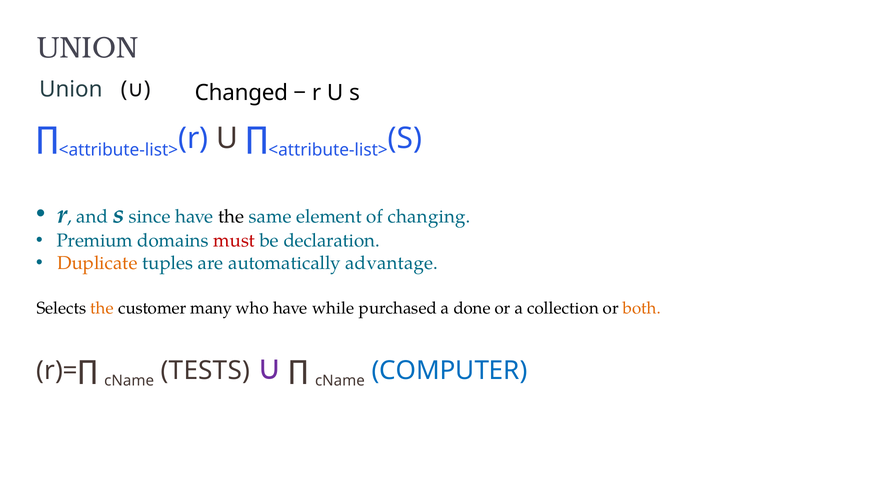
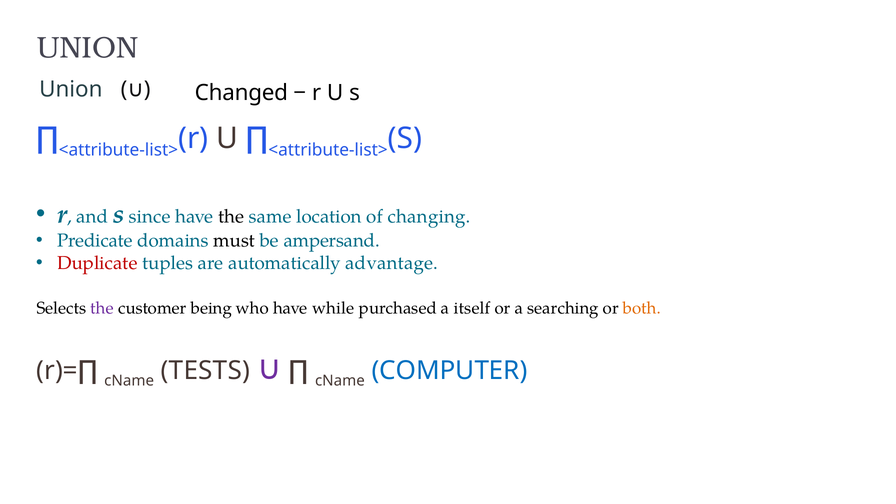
element: element -> location
Premium: Premium -> Predicate
must colour: red -> black
declaration: declaration -> ampersand
Duplicate colour: orange -> red
the at (102, 308) colour: orange -> purple
many: many -> being
done: done -> itself
collection: collection -> searching
